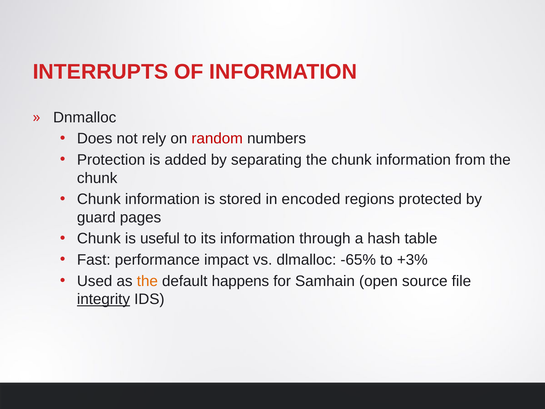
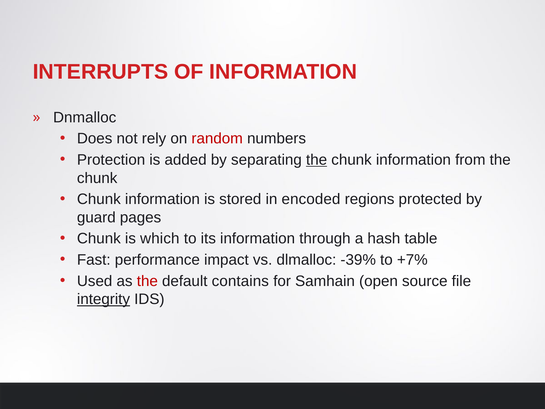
the at (317, 160) underline: none -> present
useful: useful -> which
-65%: -65% -> -39%
+3%: +3% -> +7%
the at (147, 281) colour: orange -> red
happens: happens -> contains
